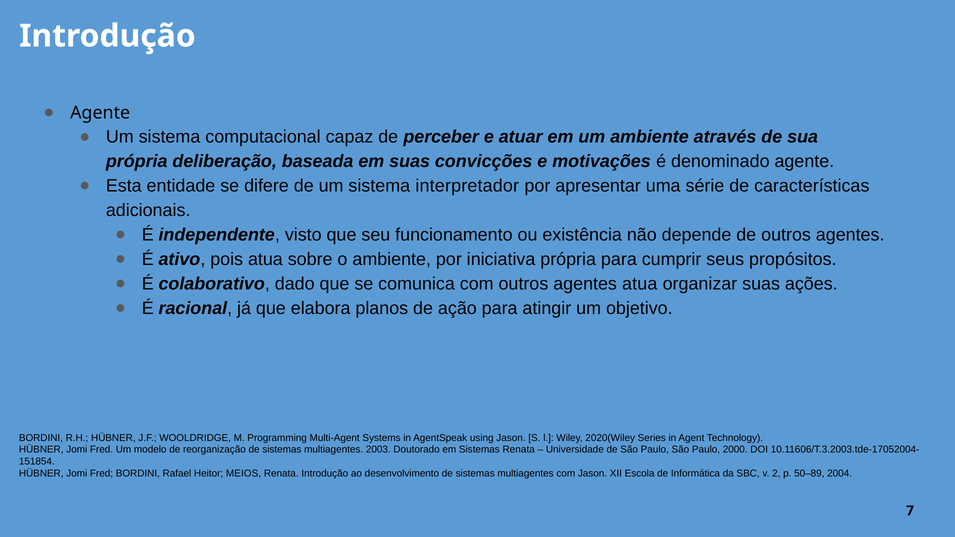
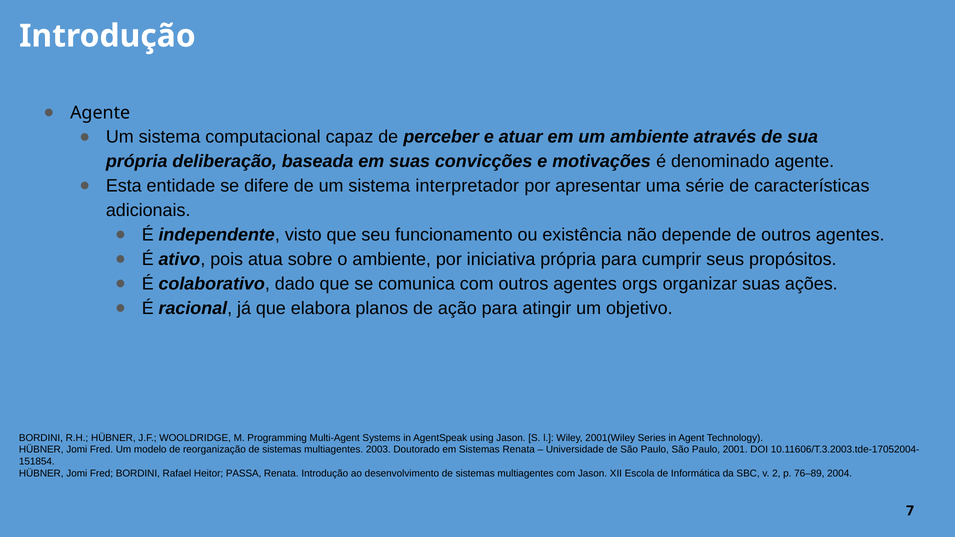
agentes atua: atua -> orgs
2020(Wiley: 2020(Wiley -> 2001(Wiley
2000: 2000 -> 2001
MEIOS: MEIOS -> PASSA
50–89: 50–89 -> 76–89
